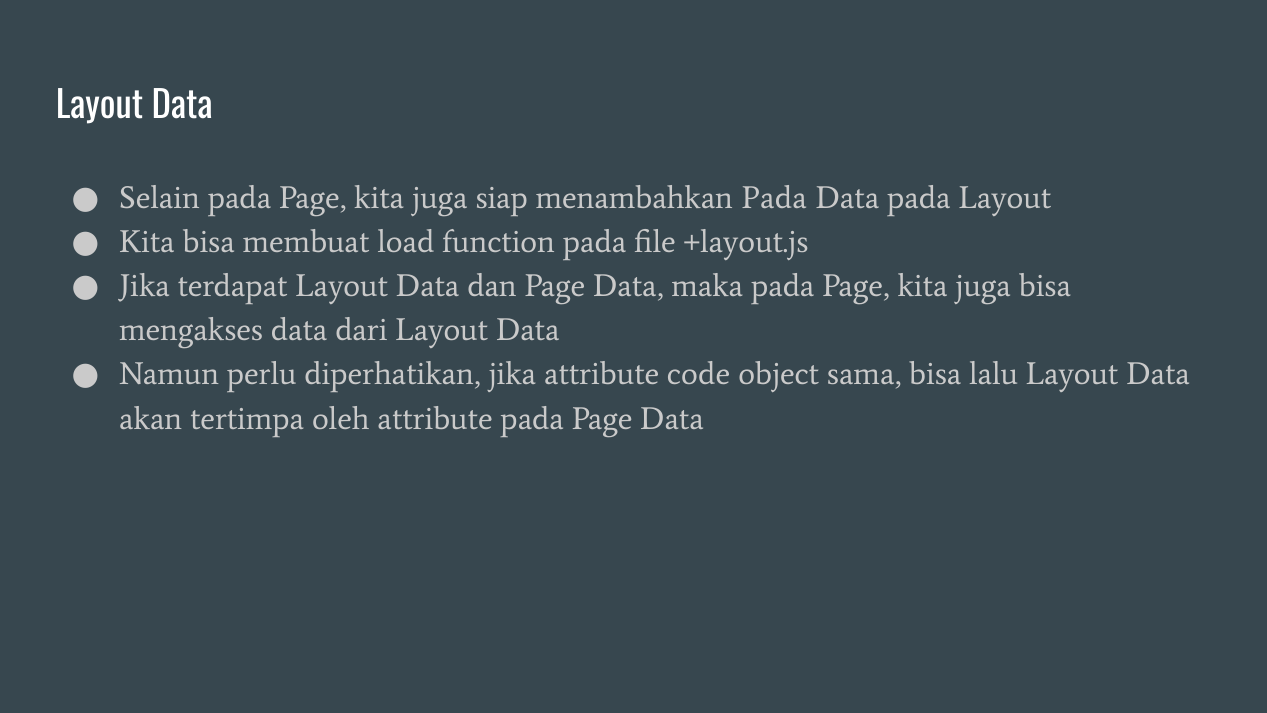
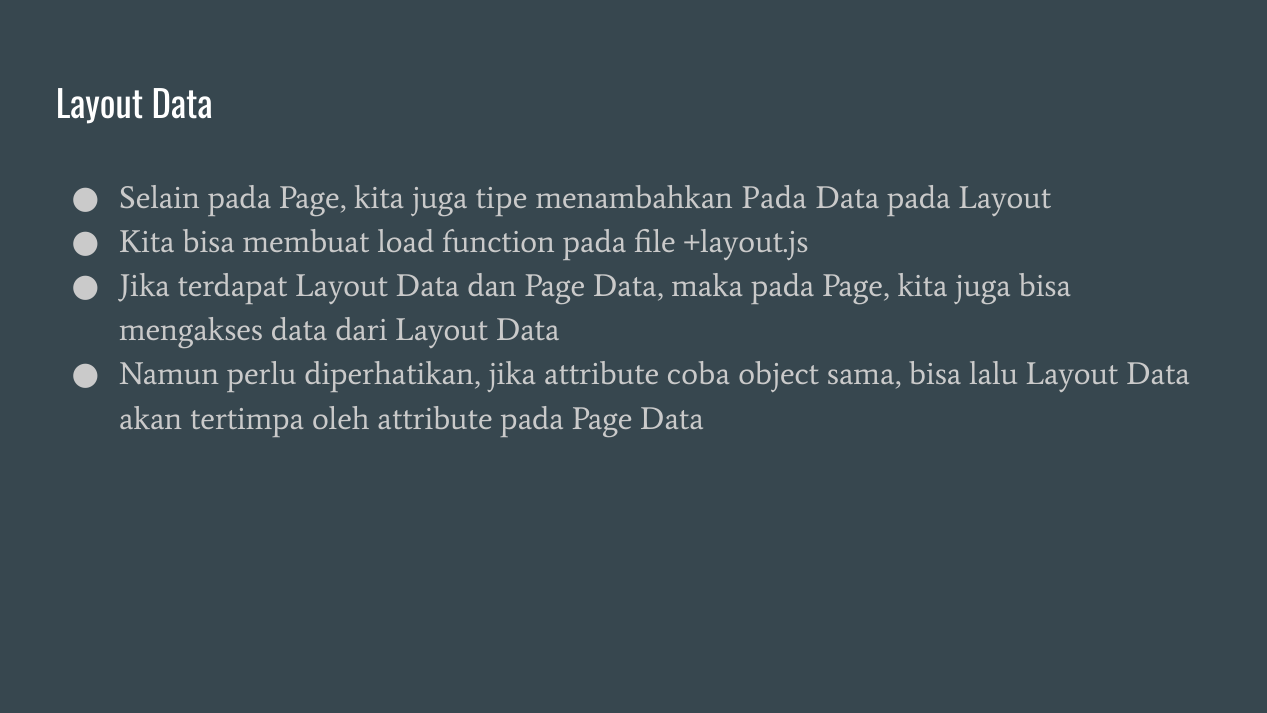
siap: siap -> tipe
code: code -> coba
